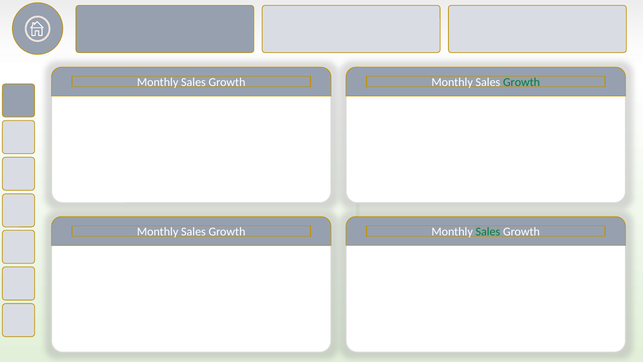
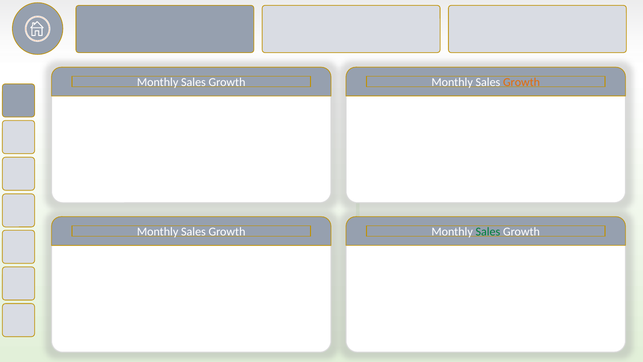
Growth at (522, 82) colour: green -> orange
